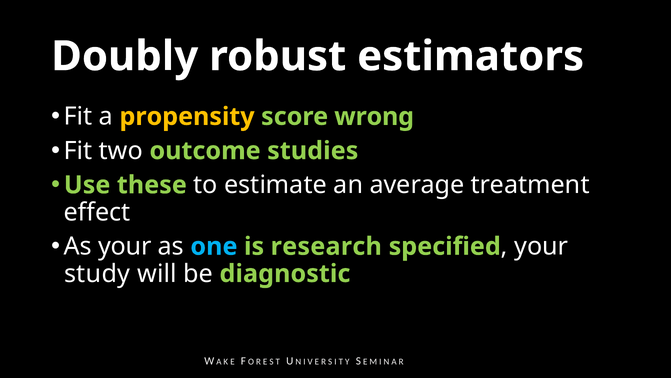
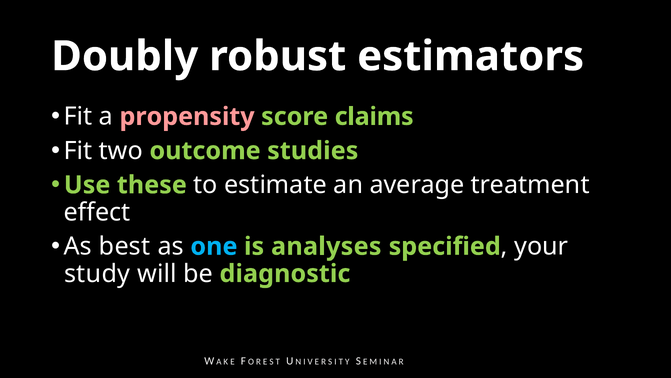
propensity colour: yellow -> pink
wrong: wrong -> claims
As your: your -> best
research: research -> analyses
